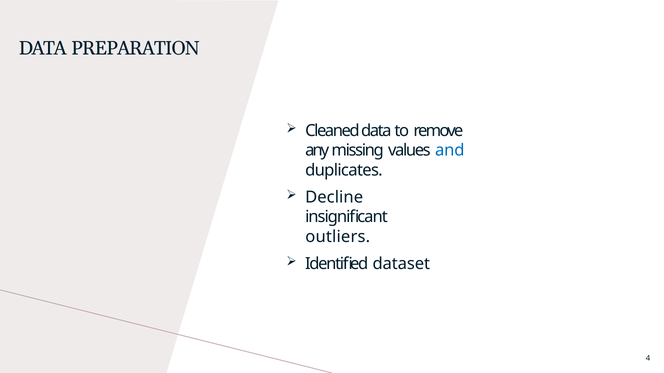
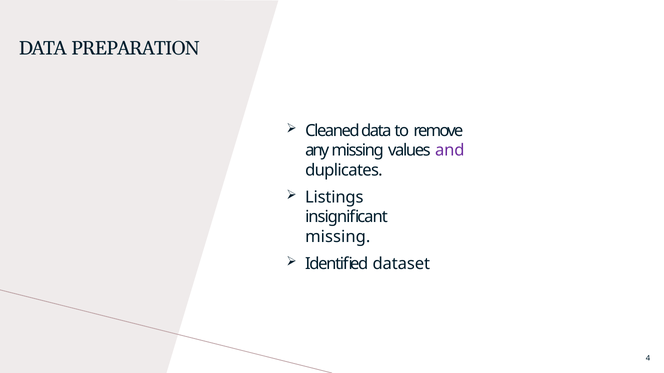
and colour: blue -> purple
Decline: Decline -> Listings
outliers at (338, 237): outliers -> missing
